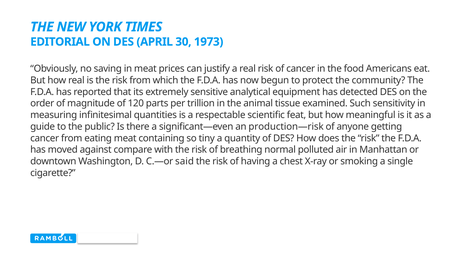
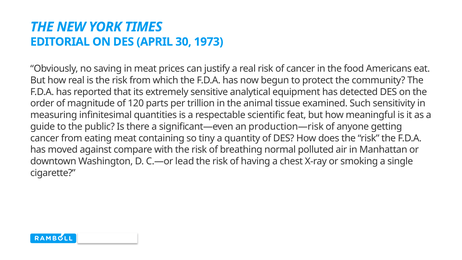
said: said -> lead
